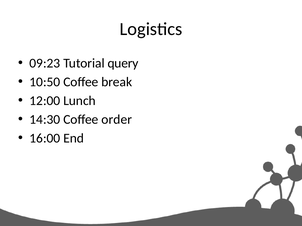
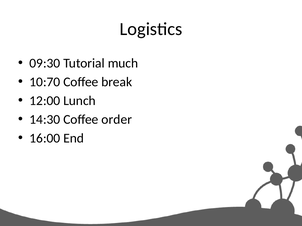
09:23: 09:23 -> 09:30
query: query -> much
10:50: 10:50 -> 10:70
